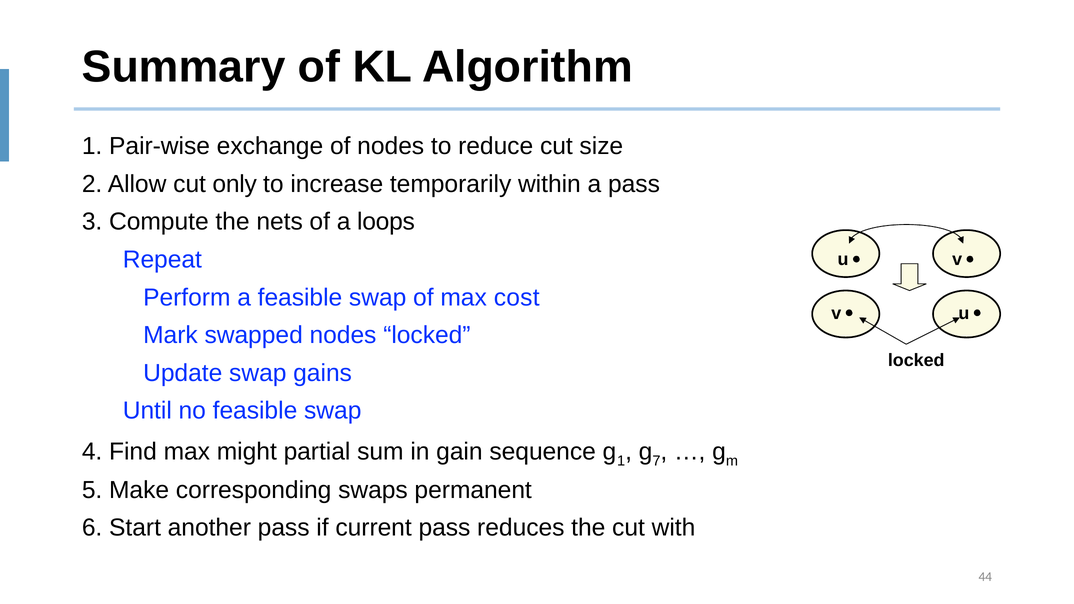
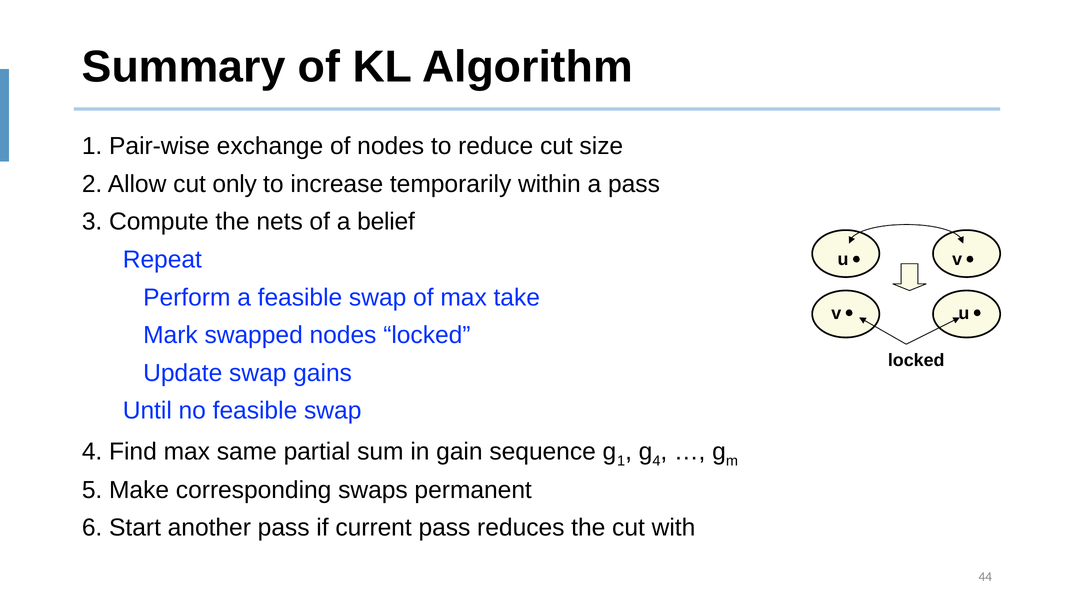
loops: loops -> belief
cost: cost -> take
might: might -> same
7 at (656, 461): 7 -> 4
